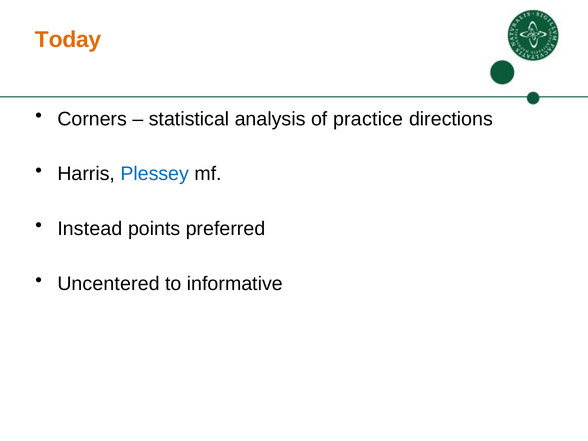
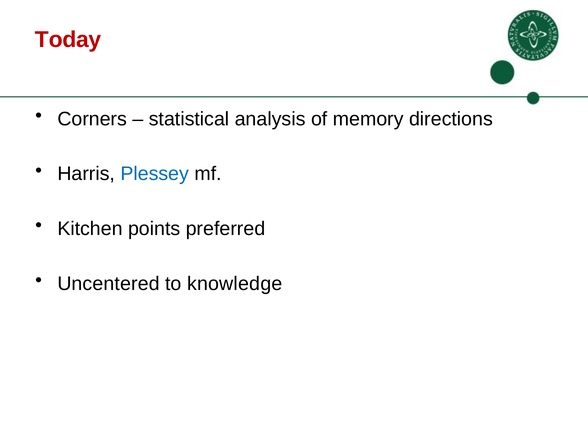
Today colour: orange -> red
practice: practice -> memory
Instead: Instead -> Kitchen
informative: informative -> knowledge
